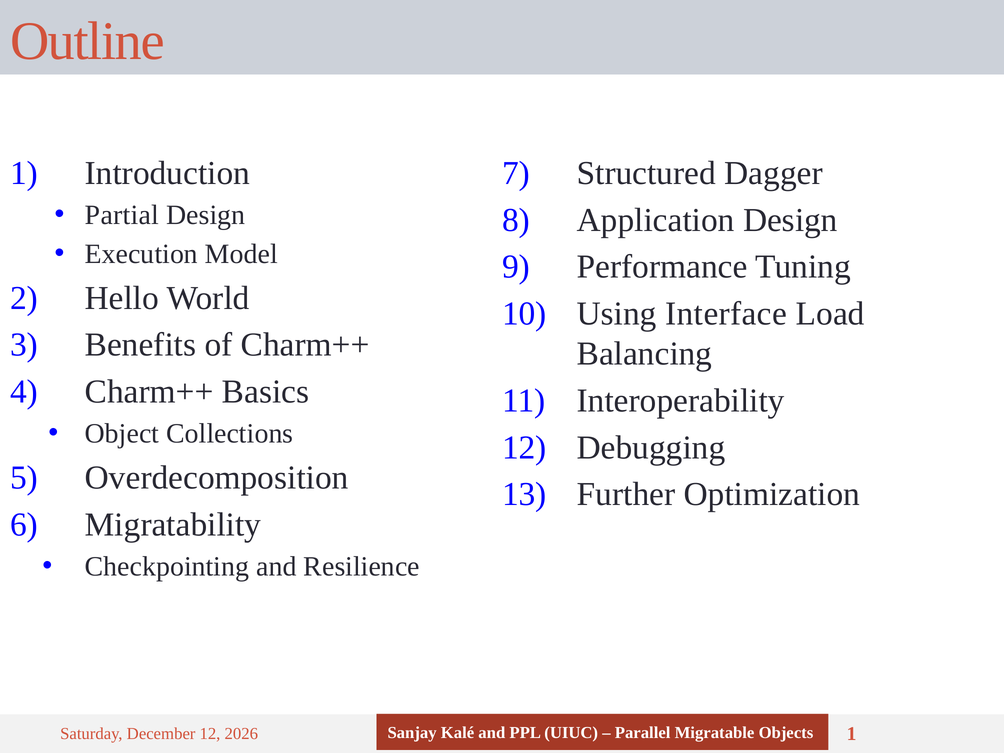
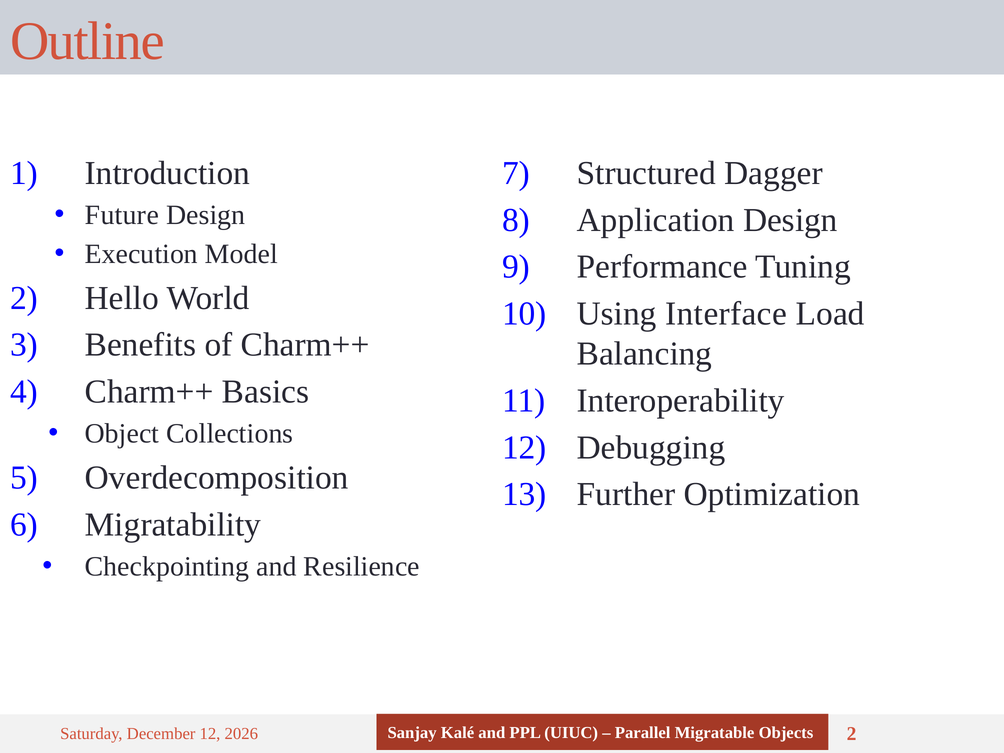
Partial: Partial -> Future
1 at (852, 734): 1 -> 2
